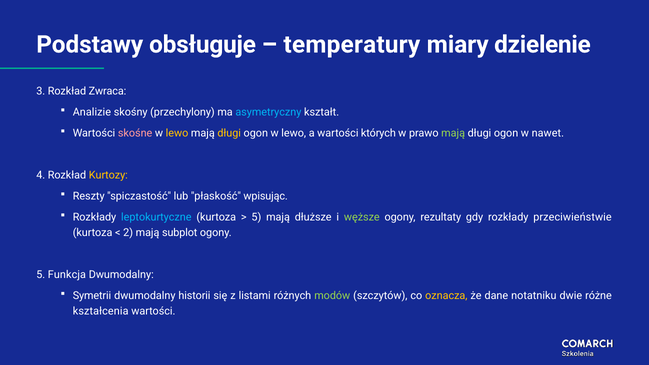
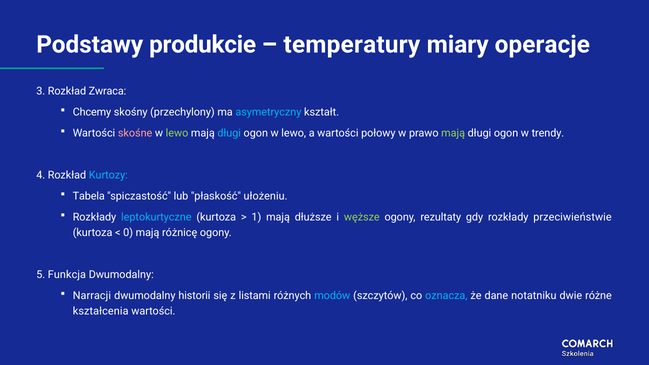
obsługuje: obsługuje -> produkcie
dzielenie: dzielenie -> operacje
Analizie: Analizie -> Chcemy
lewo at (177, 133) colour: yellow -> light green
długi at (229, 133) colour: yellow -> light blue
których: których -> połowy
nawet: nawet -> trendy
Kurtozy colour: yellow -> light blue
Reszty: Reszty -> Tabela
wpisując: wpisując -> ułożeniu
5 at (256, 217): 5 -> 1
2: 2 -> 0
subplot: subplot -> różnicę
Symetrii: Symetrii -> Narracji
modów colour: light green -> light blue
oznacza colour: yellow -> light blue
